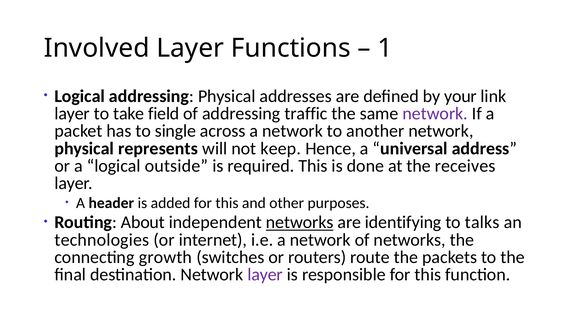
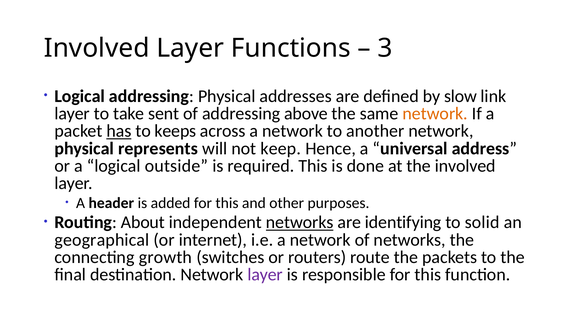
1: 1 -> 3
your: your -> slow
field: field -> sent
traffic: traffic -> above
network at (435, 114) colour: purple -> orange
has underline: none -> present
single: single -> keeps
the receives: receives -> involved
talks: talks -> solid
technologies: technologies -> geographical
